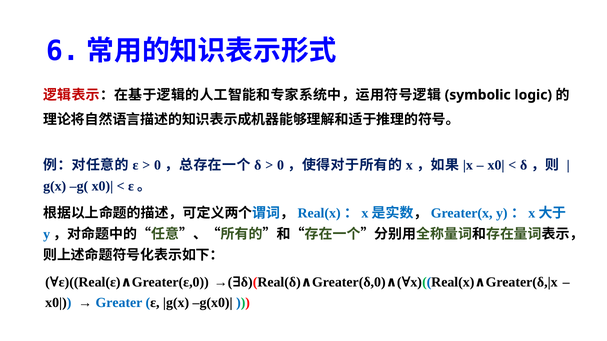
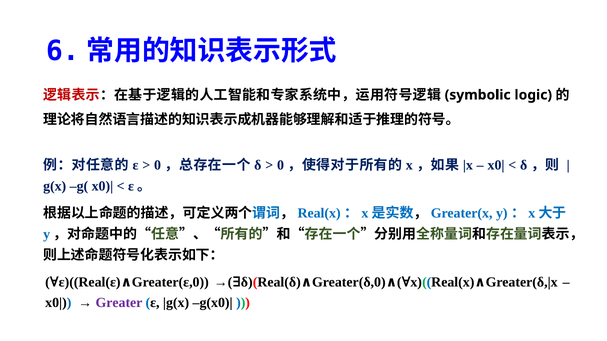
Greater colour: blue -> purple
